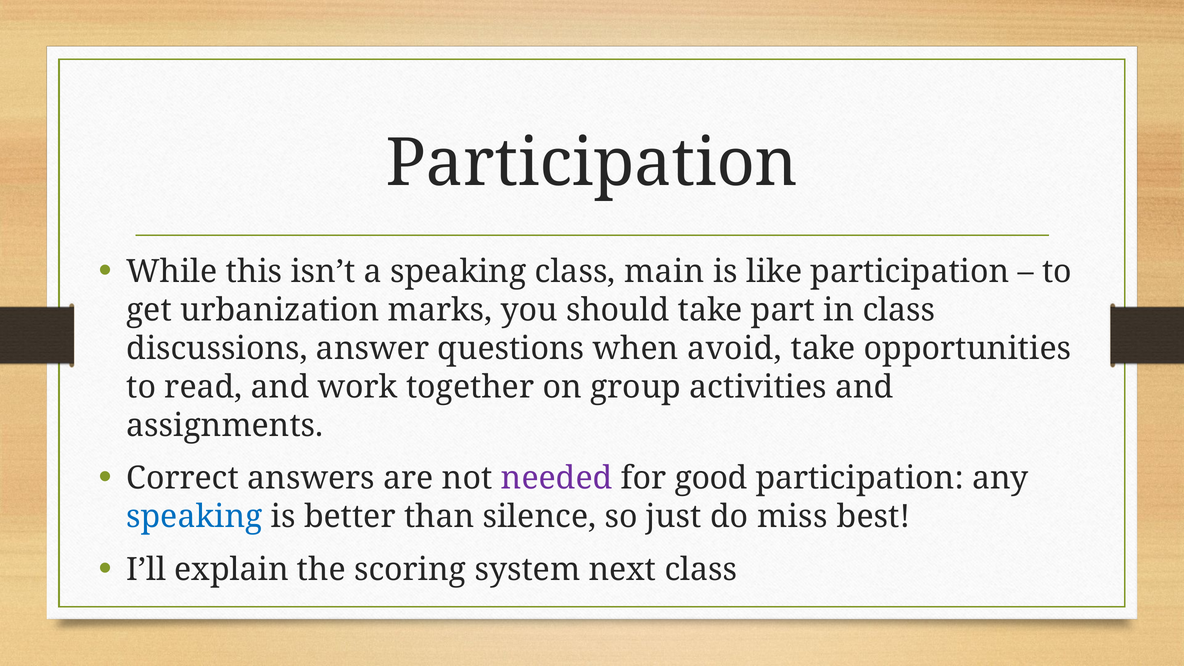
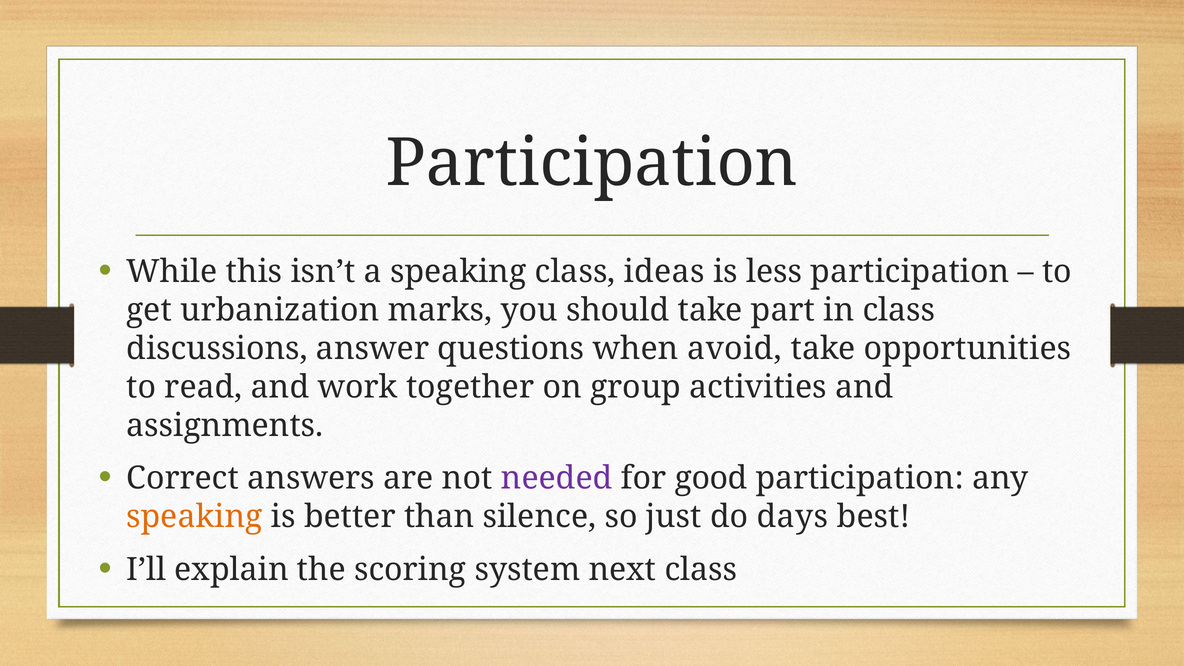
main: main -> ideas
like: like -> less
speaking at (194, 517) colour: blue -> orange
miss: miss -> days
